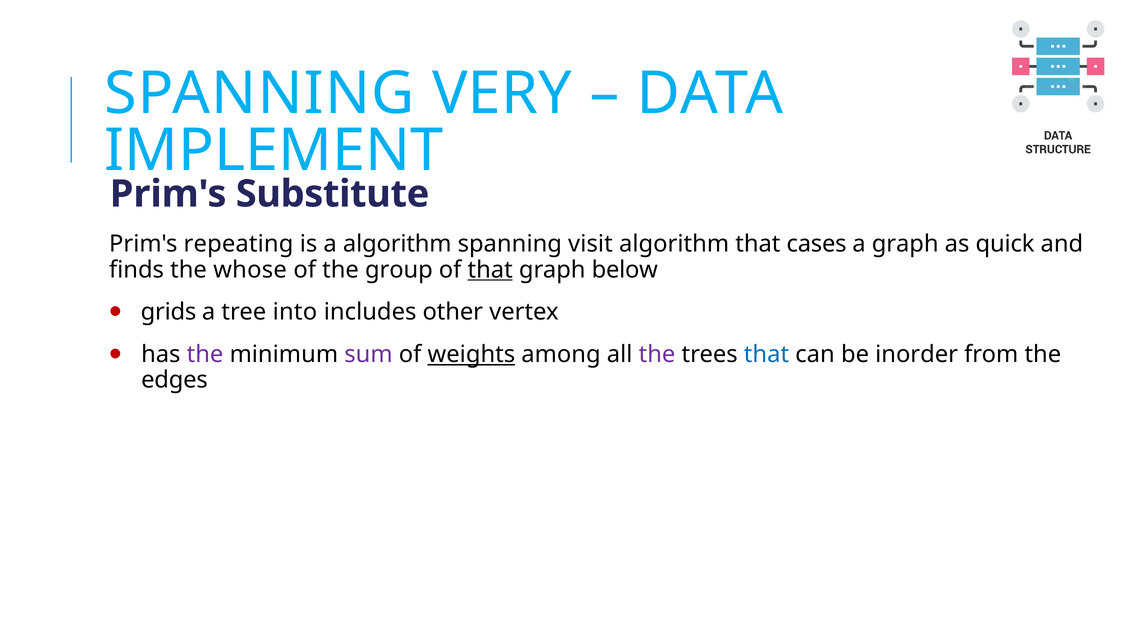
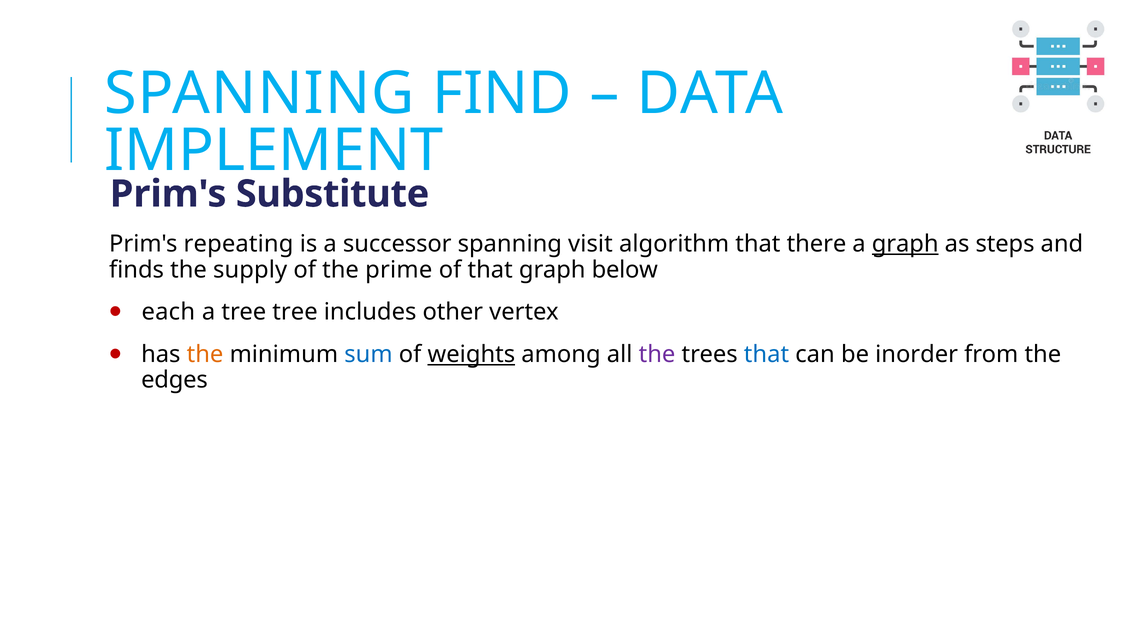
VERY: VERY -> FIND
a algorithm: algorithm -> successor
cases: cases -> there
graph at (905, 244) underline: none -> present
quick: quick -> steps
whose: whose -> supply
group: group -> prime
that at (490, 270) underline: present -> none
grids: grids -> each
tree into: into -> tree
the at (205, 354) colour: purple -> orange
sum colour: purple -> blue
